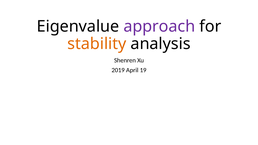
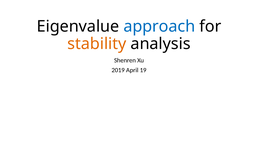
approach colour: purple -> blue
